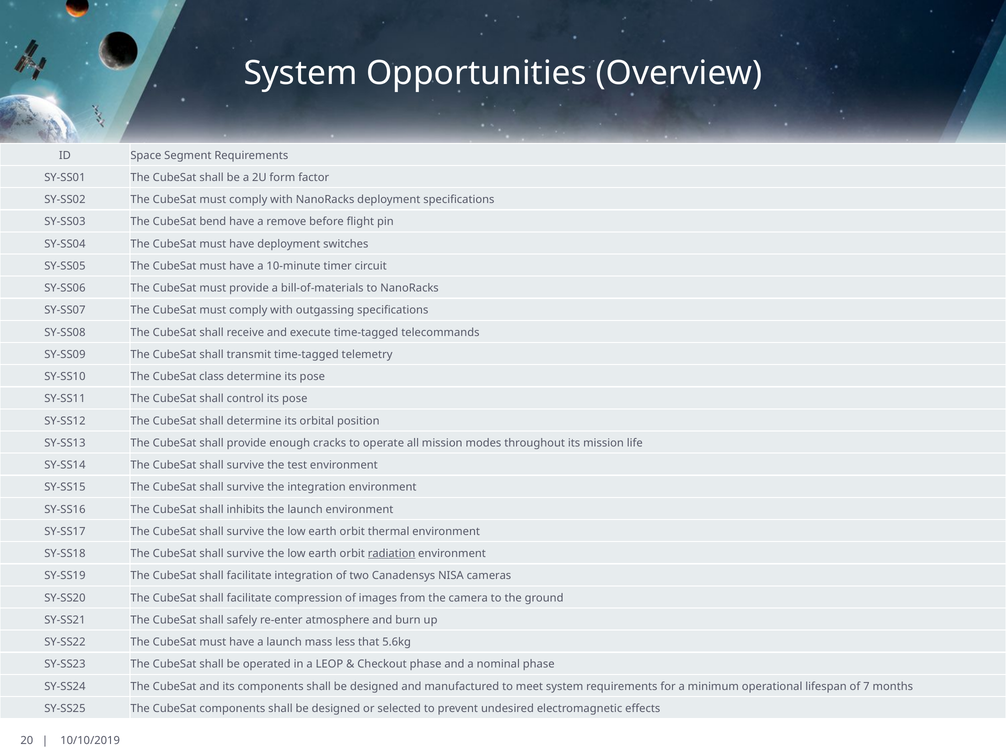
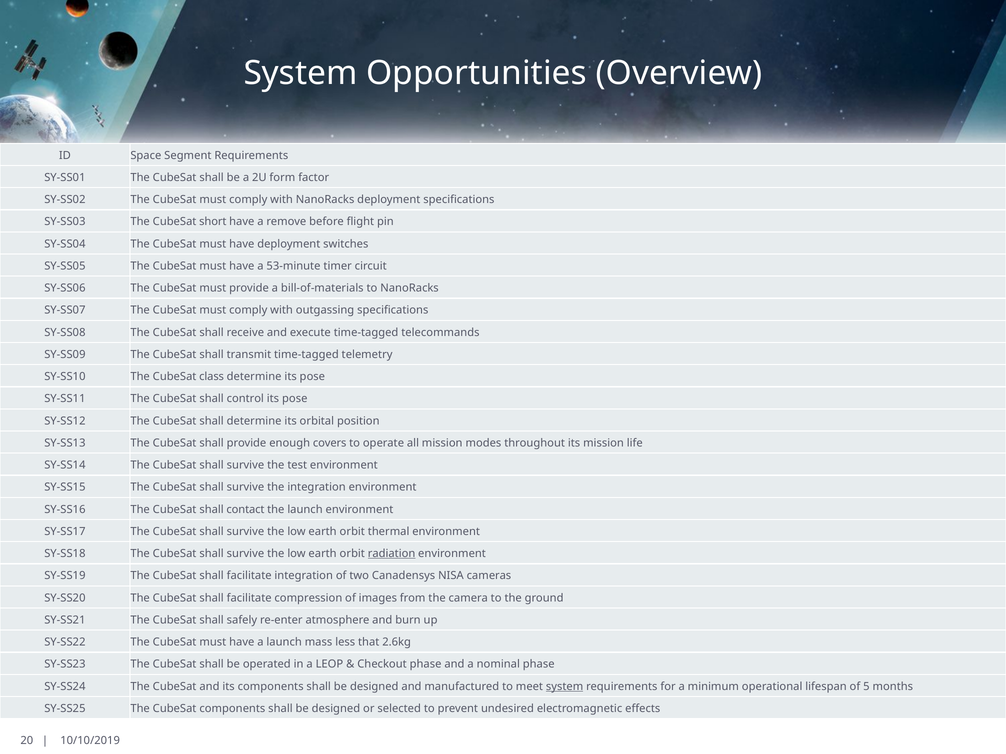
bend: bend -> short
10-minute: 10-minute -> 53-minute
cracks: cracks -> covers
inhibits: inhibits -> contact
5.6kg: 5.6kg -> 2.6kg
system at (565, 687) underline: none -> present
7: 7 -> 5
